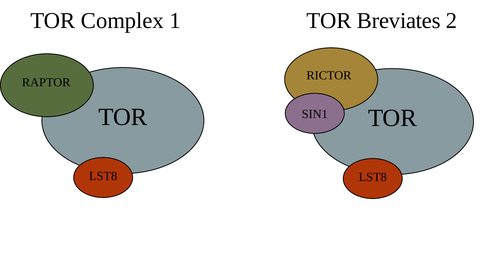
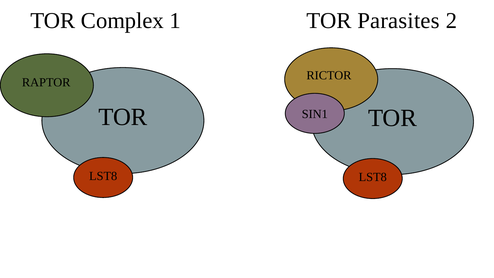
Breviates: Breviates -> Parasites
